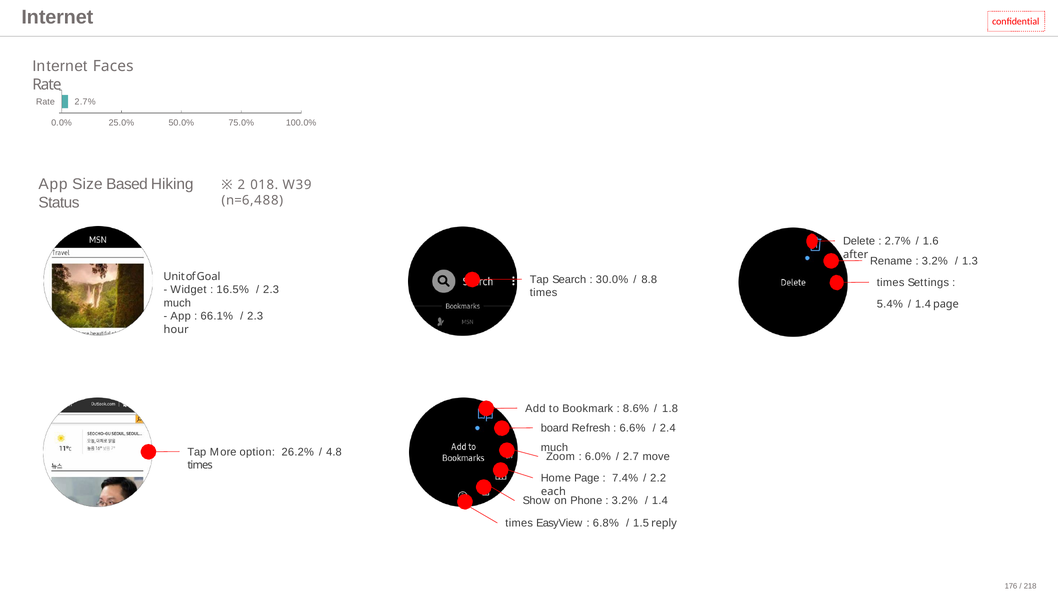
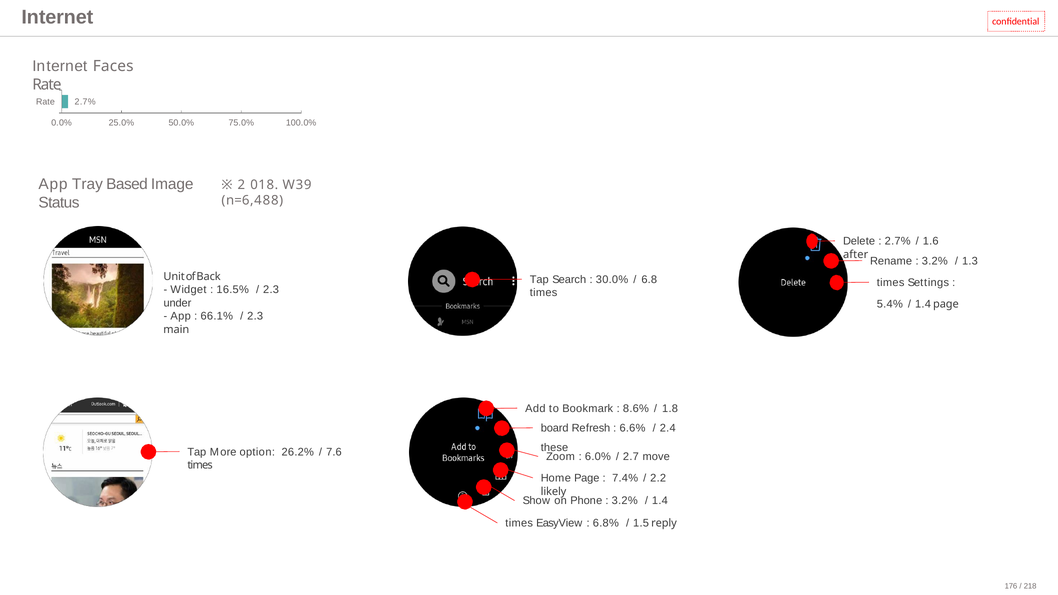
Size: Size -> Tray
Hiking: Hiking -> Image
Goal: Goal -> Back
8.8: 8.8 -> 6.8
much at (177, 303): much -> under
hour: hour -> main
much at (554, 448): much -> these
4.8: 4.8 -> 7.6
each: each -> likely
